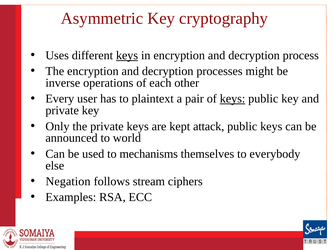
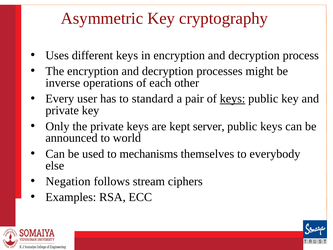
keys at (127, 55) underline: present -> none
plaintext: plaintext -> standard
attack: attack -> server
